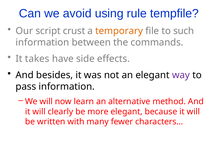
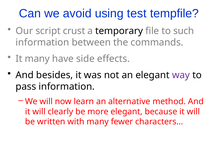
rule: rule -> test
temporary colour: orange -> black
It takes: takes -> many
